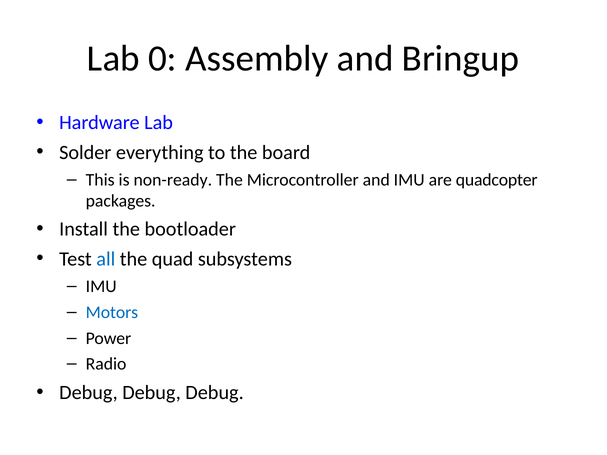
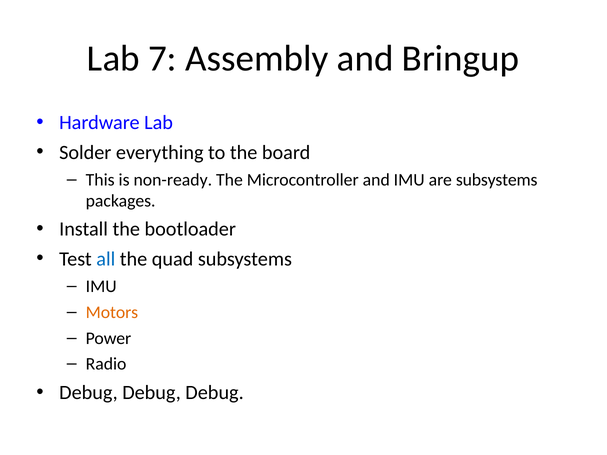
0: 0 -> 7
are quadcopter: quadcopter -> subsystems
Motors colour: blue -> orange
